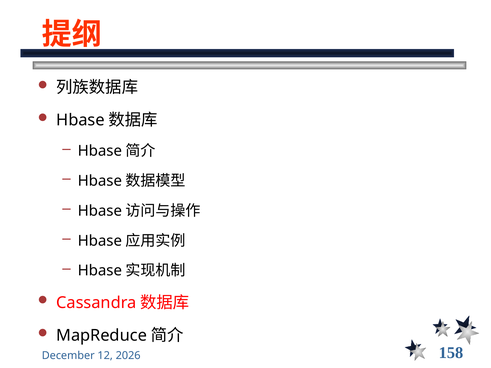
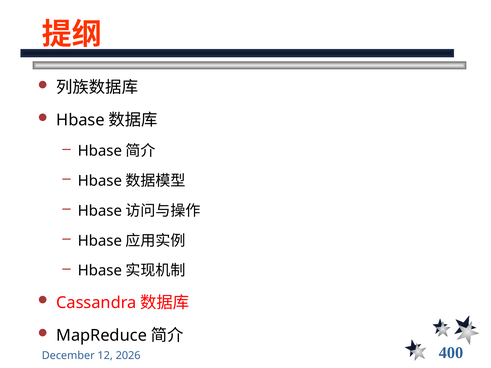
158: 158 -> 400
